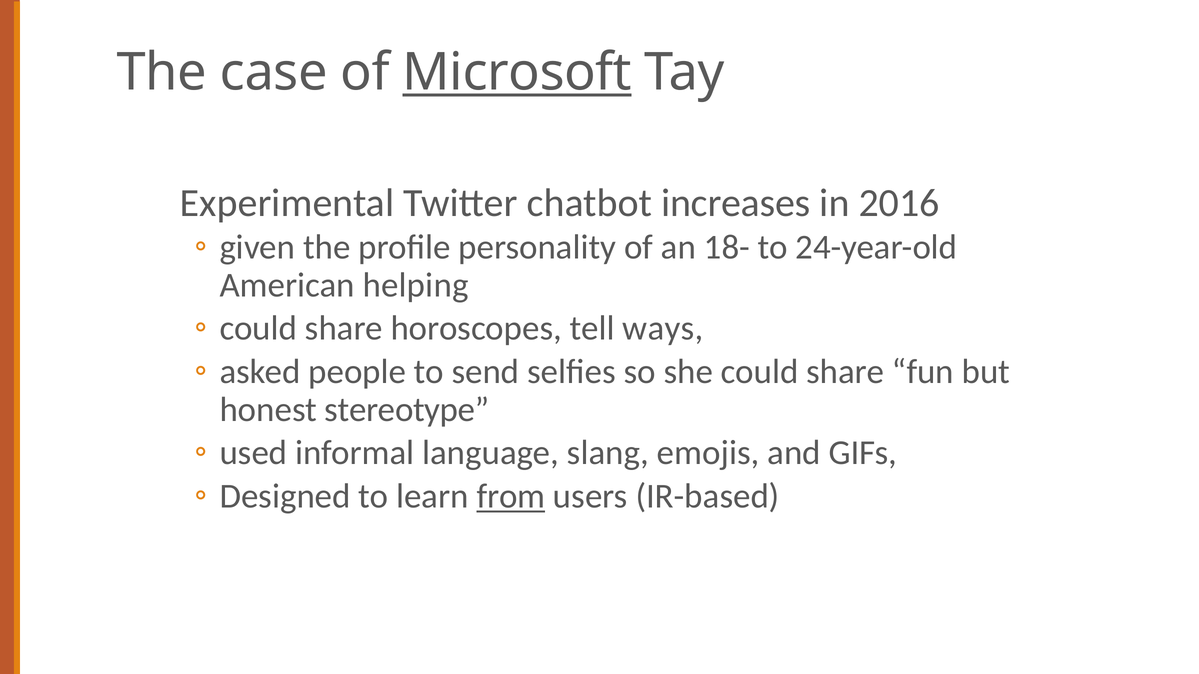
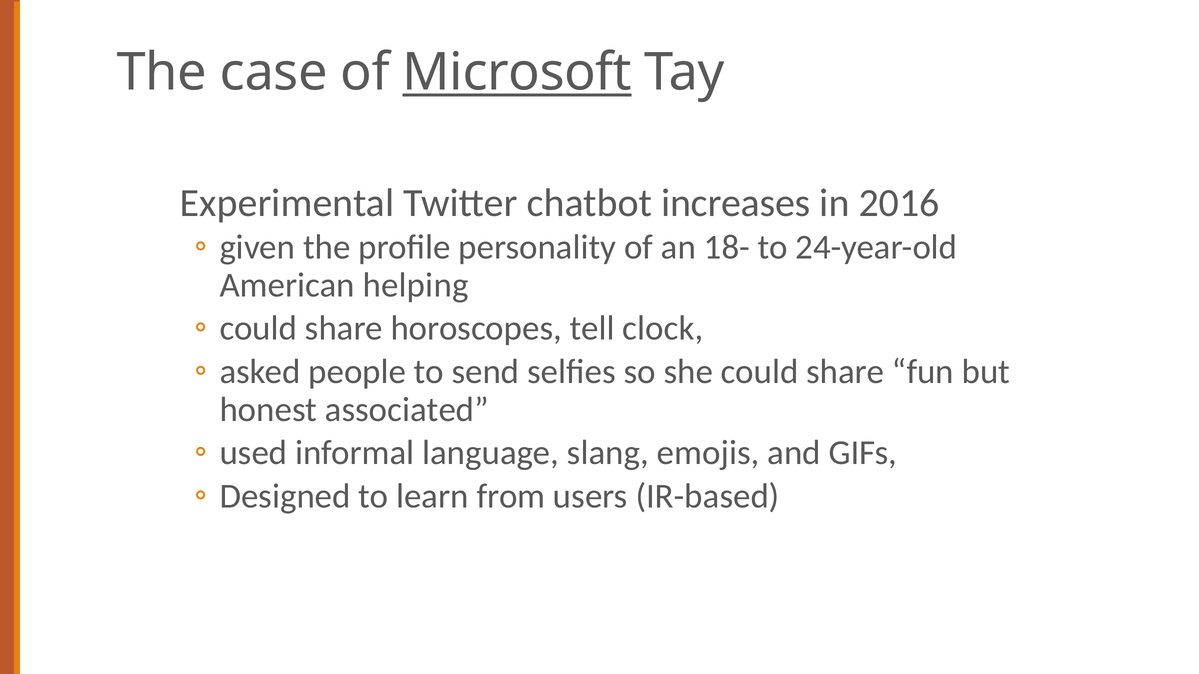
ways: ways -> clock
stereotype: stereotype -> associated
from underline: present -> none
